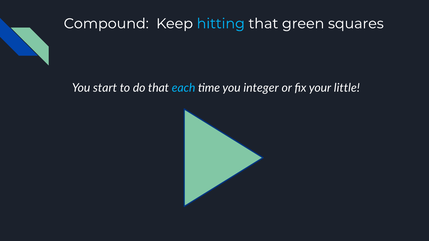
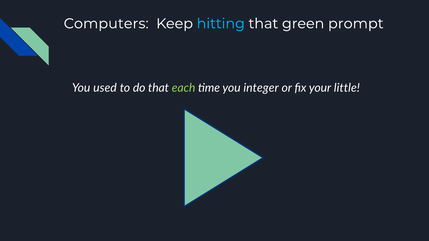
Compound: Compound -> Computers
squares: squares -> prompt
start: start -> used
each colour: light blue -> light green
